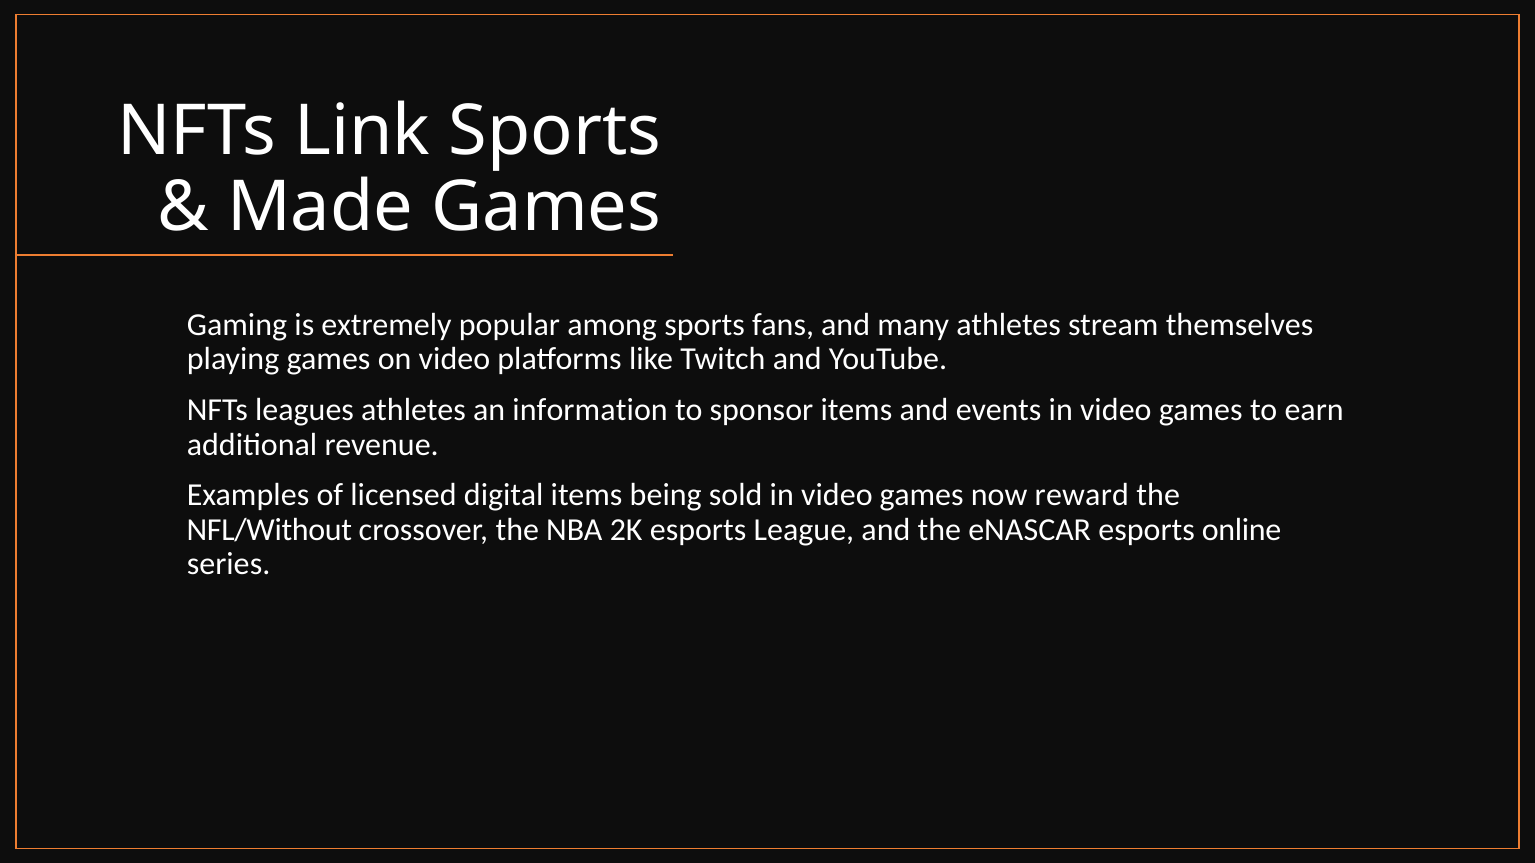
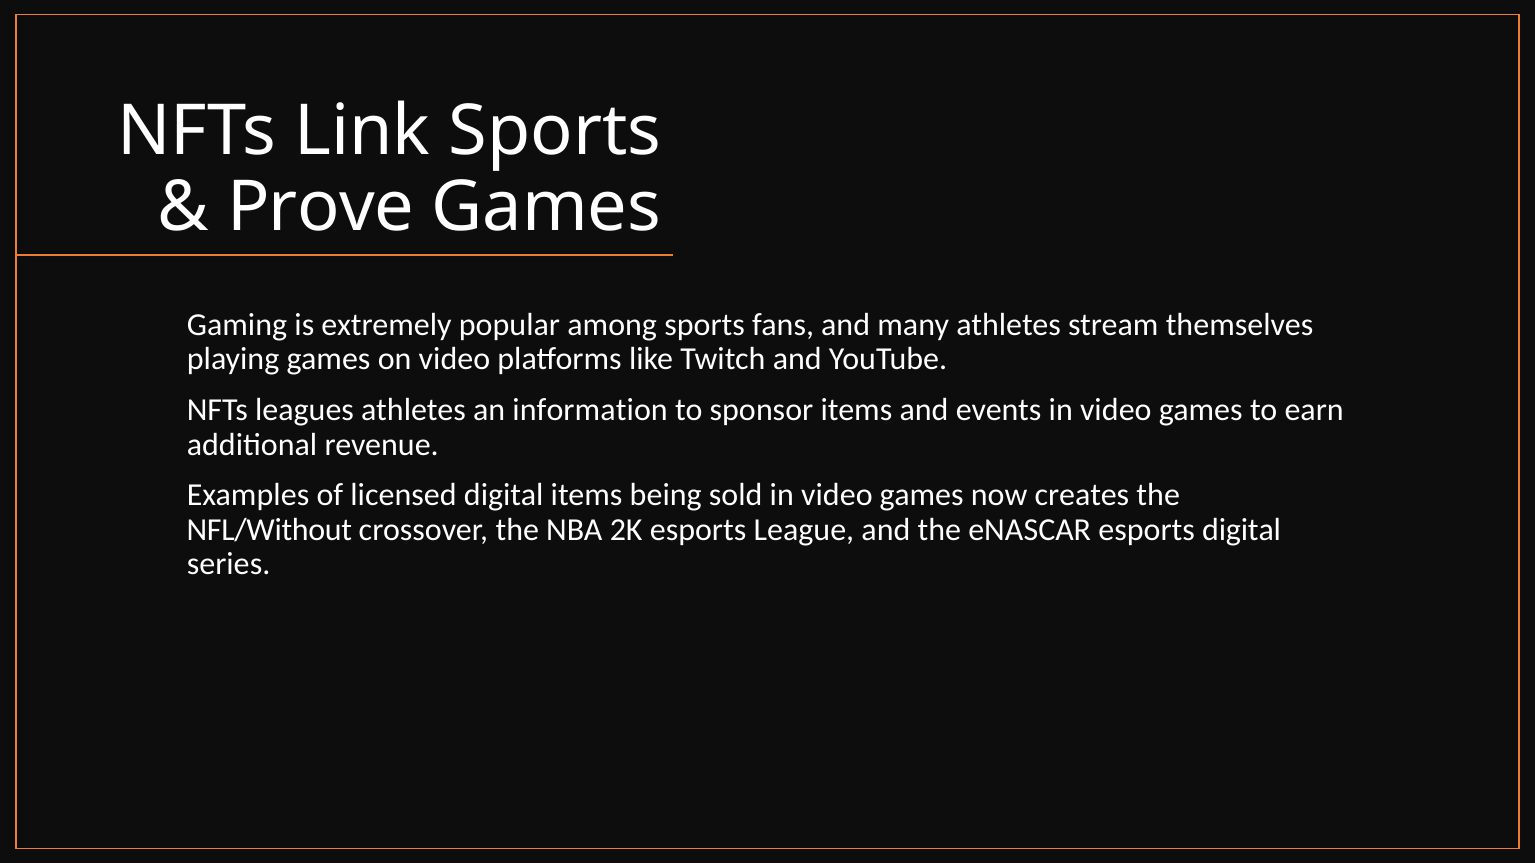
Made: Made -> Prove
reward: reward -> creates
esports online: online -> digital
